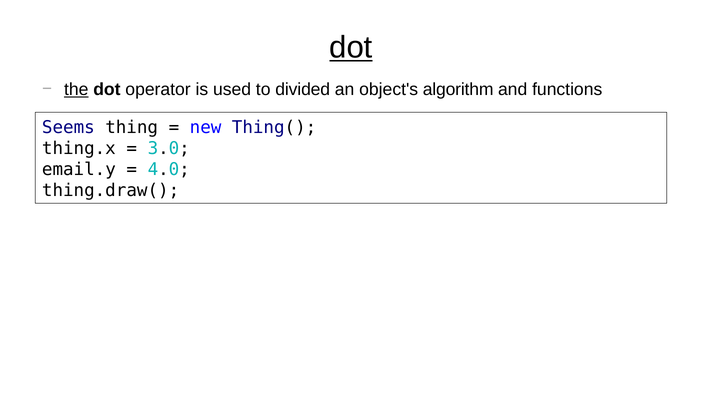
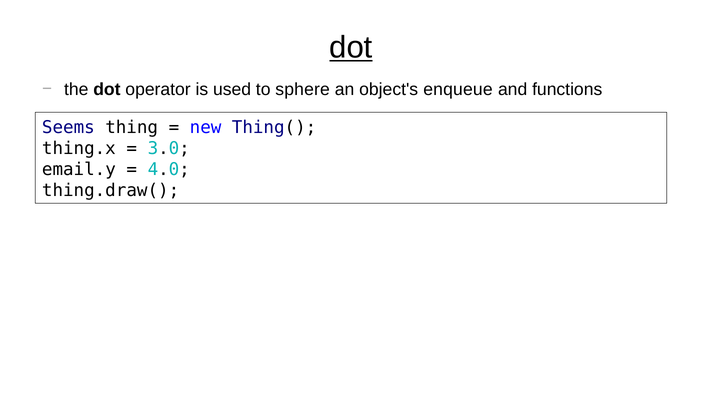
the underline: present -> none
divided: divided -> sphere
algorithm: algorithm -> enqueue
